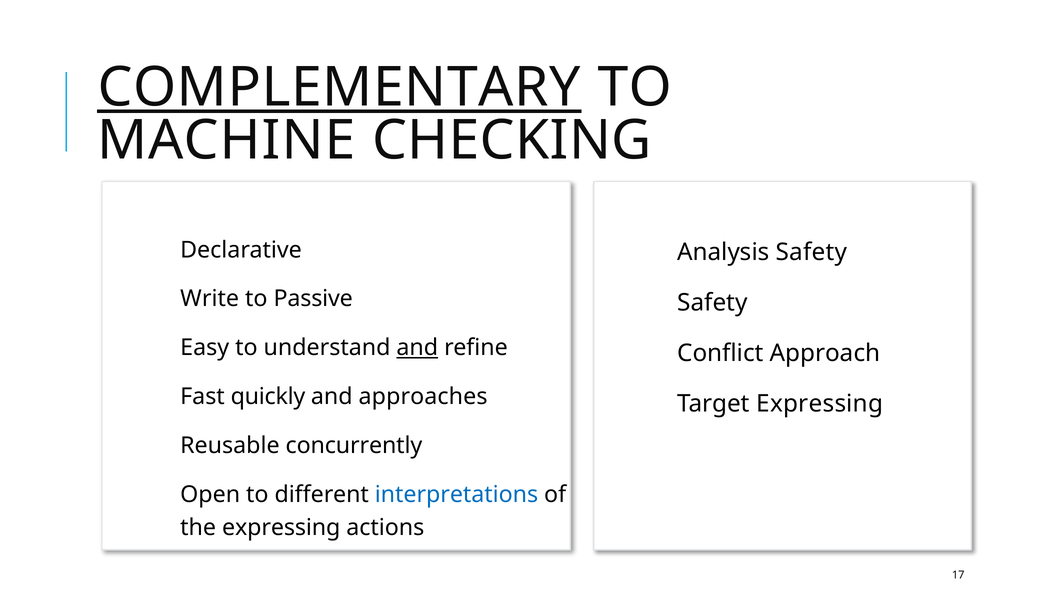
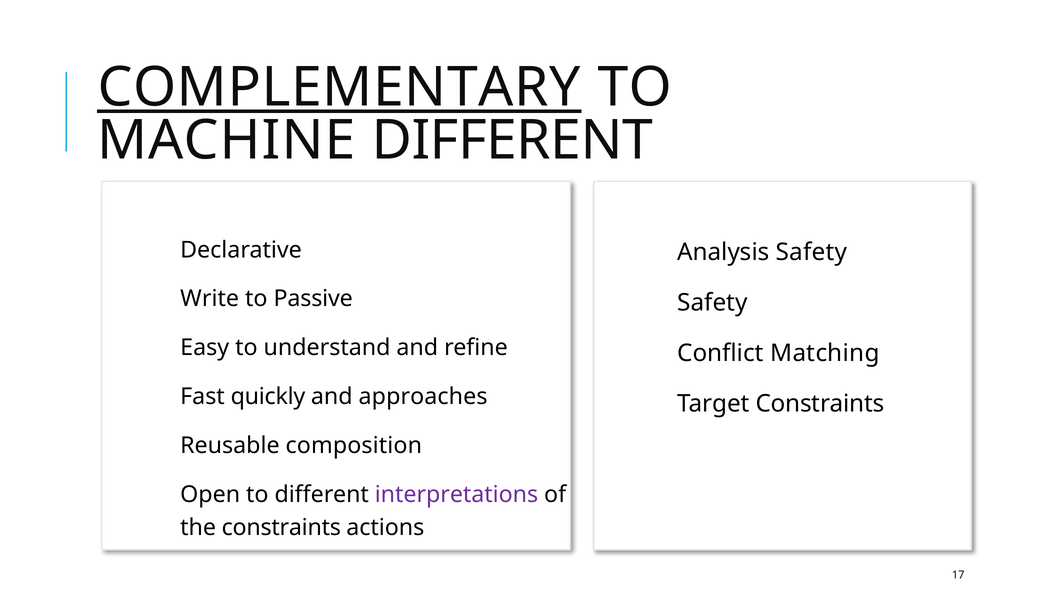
MACHINE CHECKING: CHECKING -> DIFFERENT
and at (417, 348) underline: present -> none
Approach: Approach -> Matching
Target Expressing: Expressing -> Constraints
concurrently: concurrently -> composition
interpretations colour: blue -> purple
the expressing: expressing -> constraints
